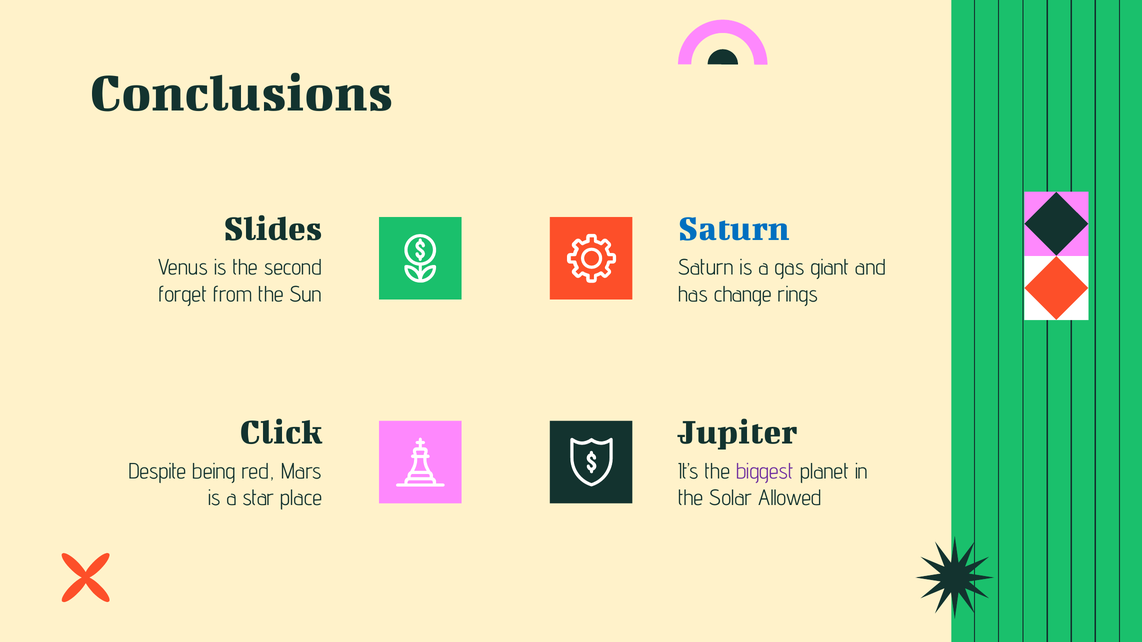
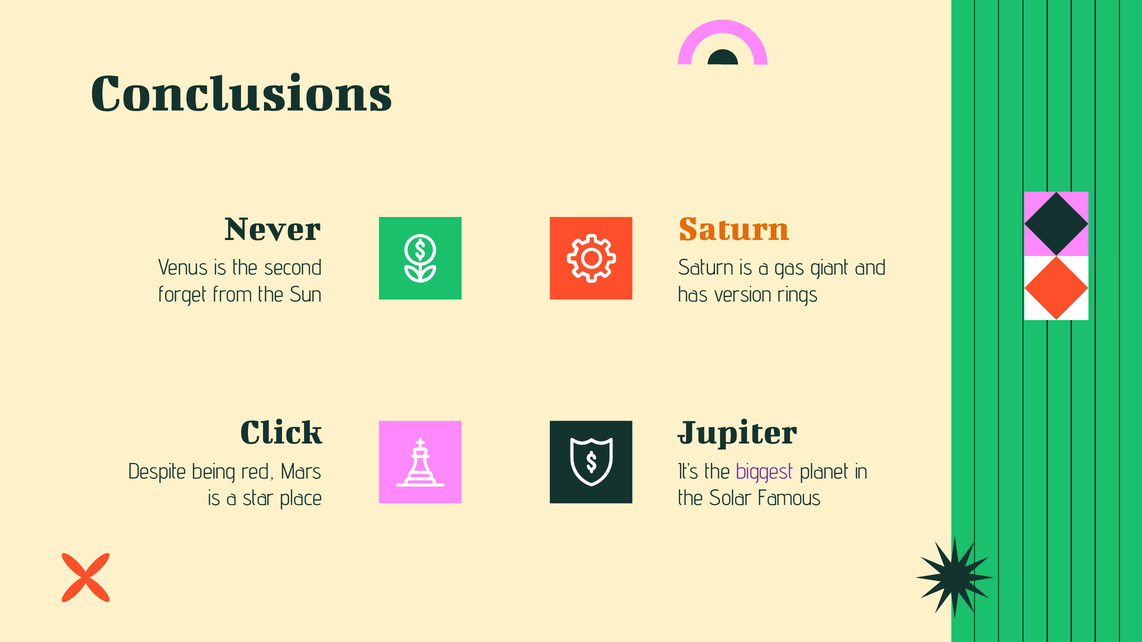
Slides: Slides -> Never
Saturn at (734, 228) colour: blue -> orange
change: change -> version
Allowed: Allowed -> Famous
